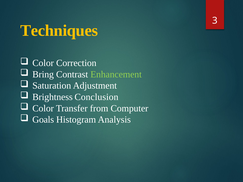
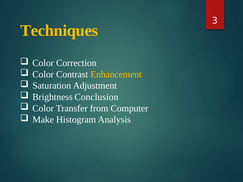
Bring at (43, 74): Bring -> Color
Enhancement colour: light green -> yellow
Goals: Goals -> Make
